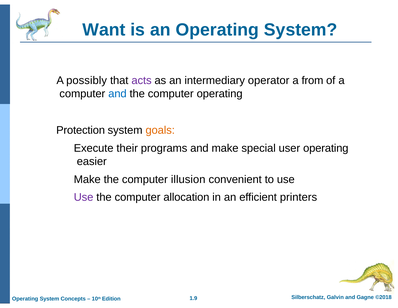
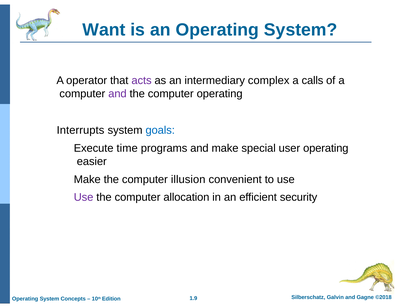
possibly: possibly -> operator
operator: operator -> complex
from: from -> calls
and at (117, 94) colour: blue -> purple
Protection: Protection -> Interrupts
goals colour: orange -> blue
their: their -> time
printers: printers -> security
